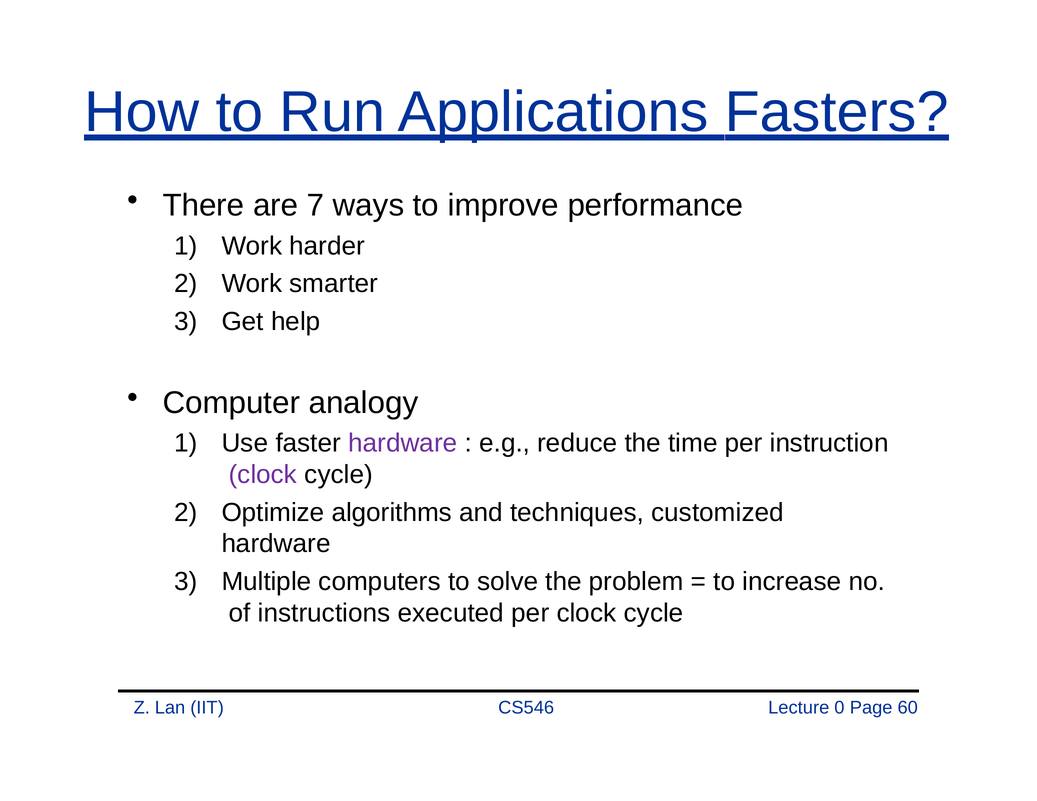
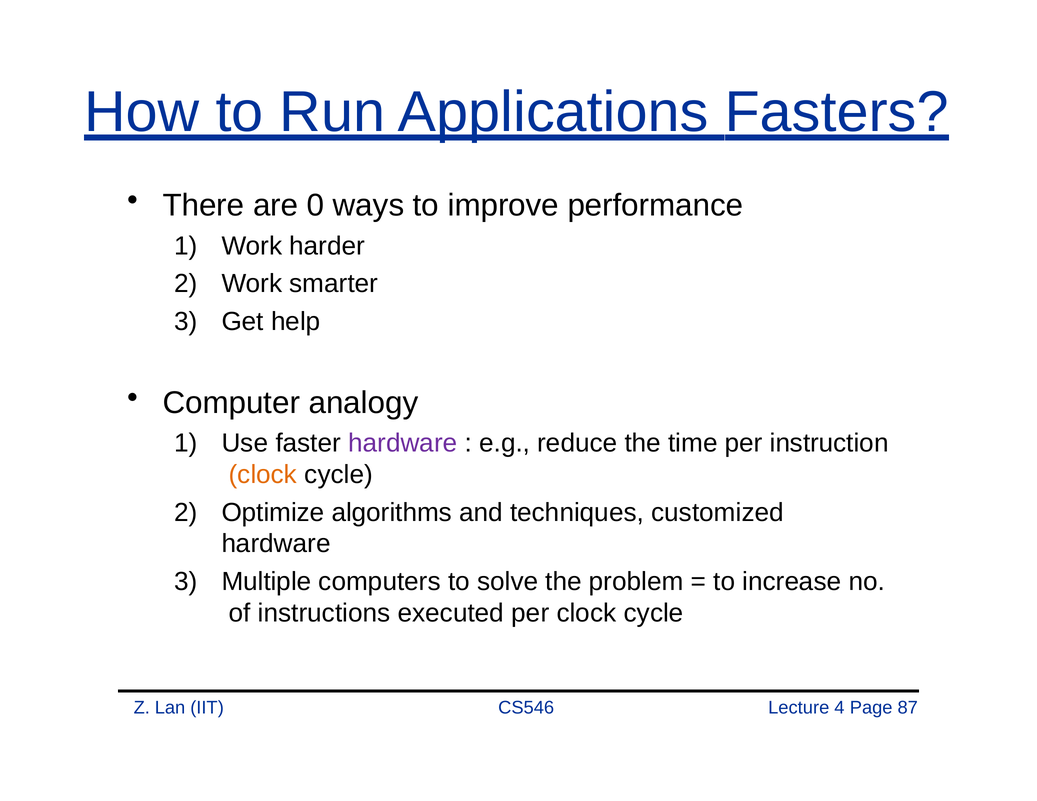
7: 7 -> 0
clock at (263, 475) colour: purple -> orange
0: 0 -> 4
60: 60 -> 87
